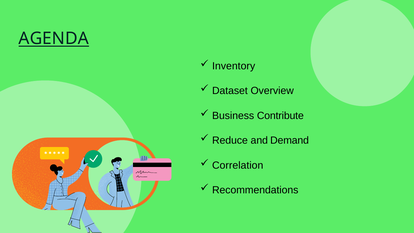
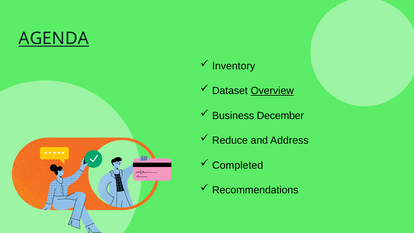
Overview underline: none -> present
Contribute: Contribute -> December
Demand: Demand -> Address
Correlation: Correlation -> Completed
